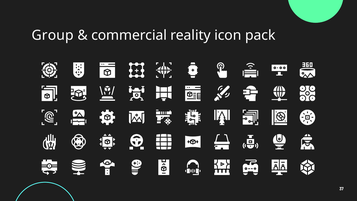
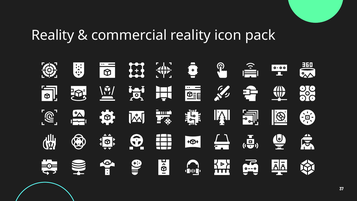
Group at (53, 35): Group -> Reality
